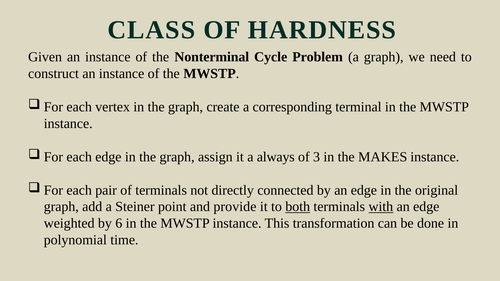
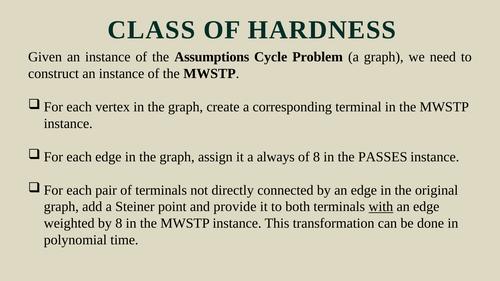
Nonterminal: Nonterminal -> Assumptions
of 3: 3 -> 8
MAKES: MAKES -> PASSES
both underline: present -> none
by 6: 6 -> 8
